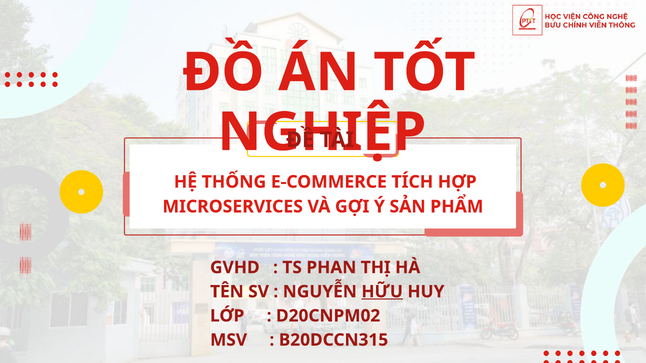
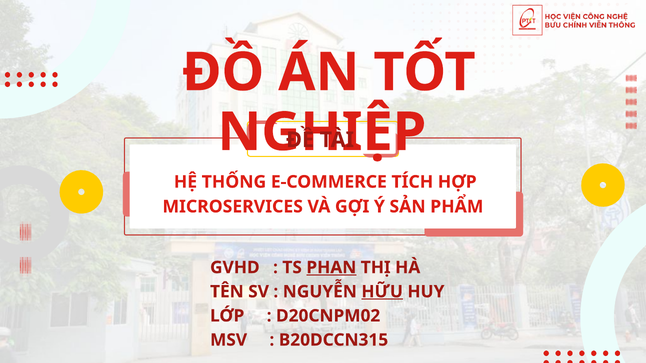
PHAN underline: none -> present
